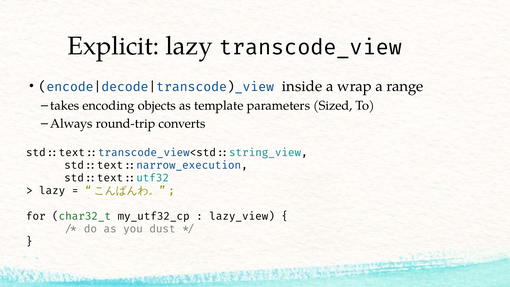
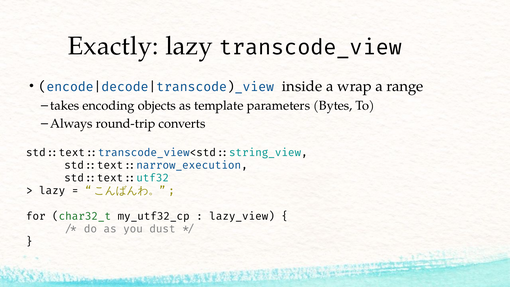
Explicit: Explicit -> Exactly
Sized: Sized -> Bytes
